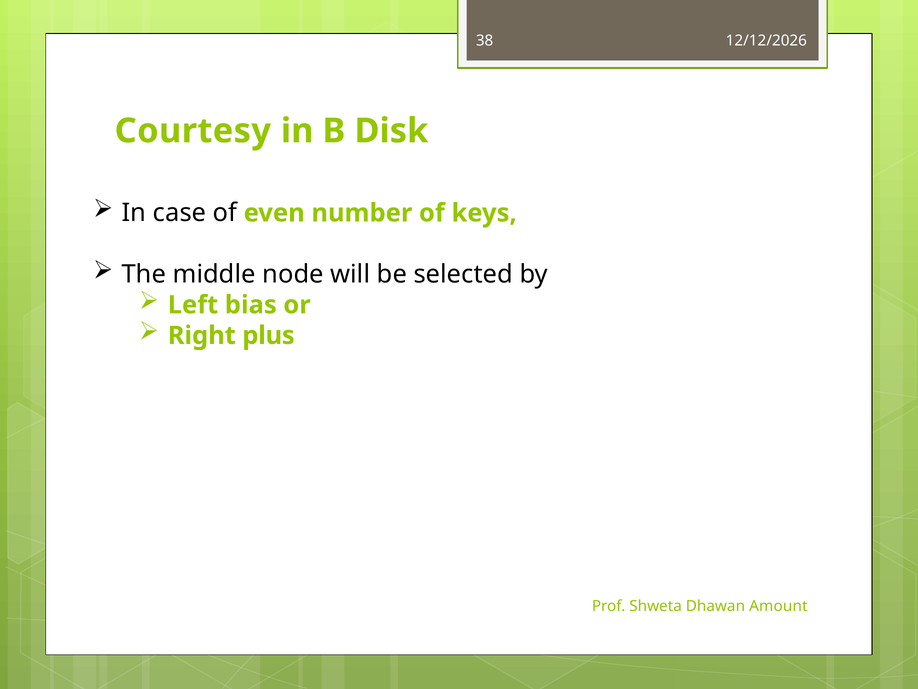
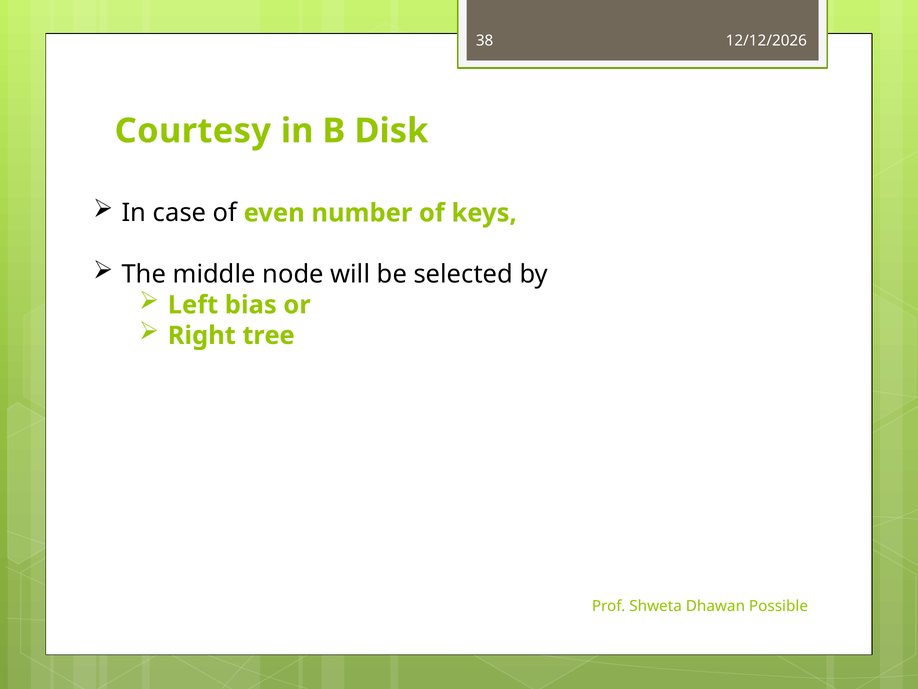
plus: plus -> tree
Amount: Amount -> Possible
